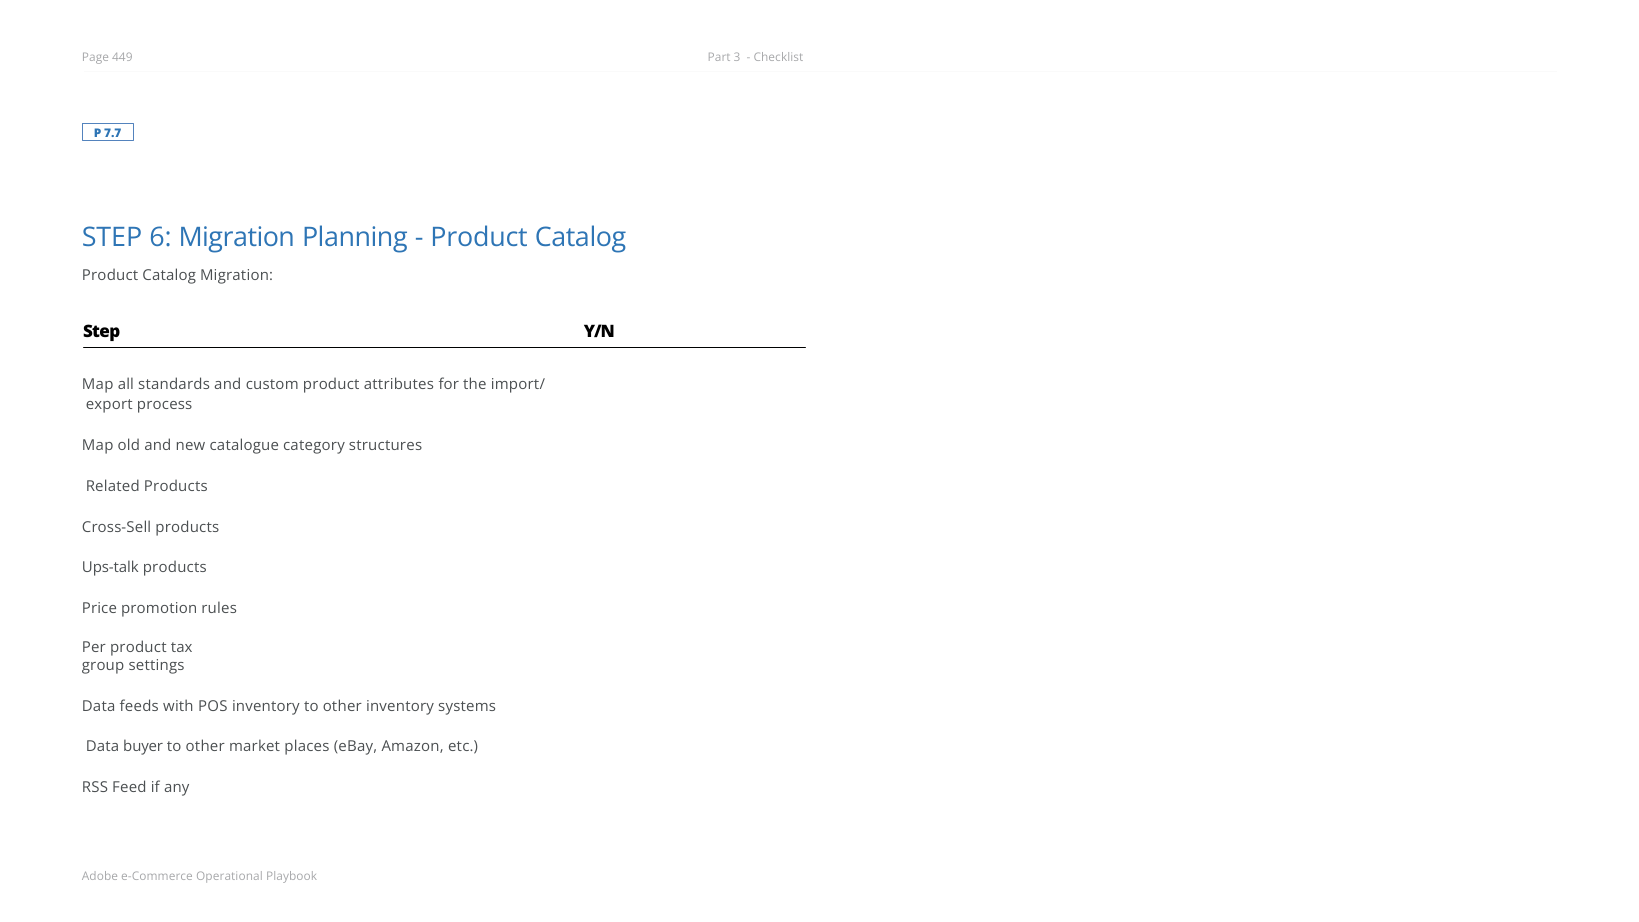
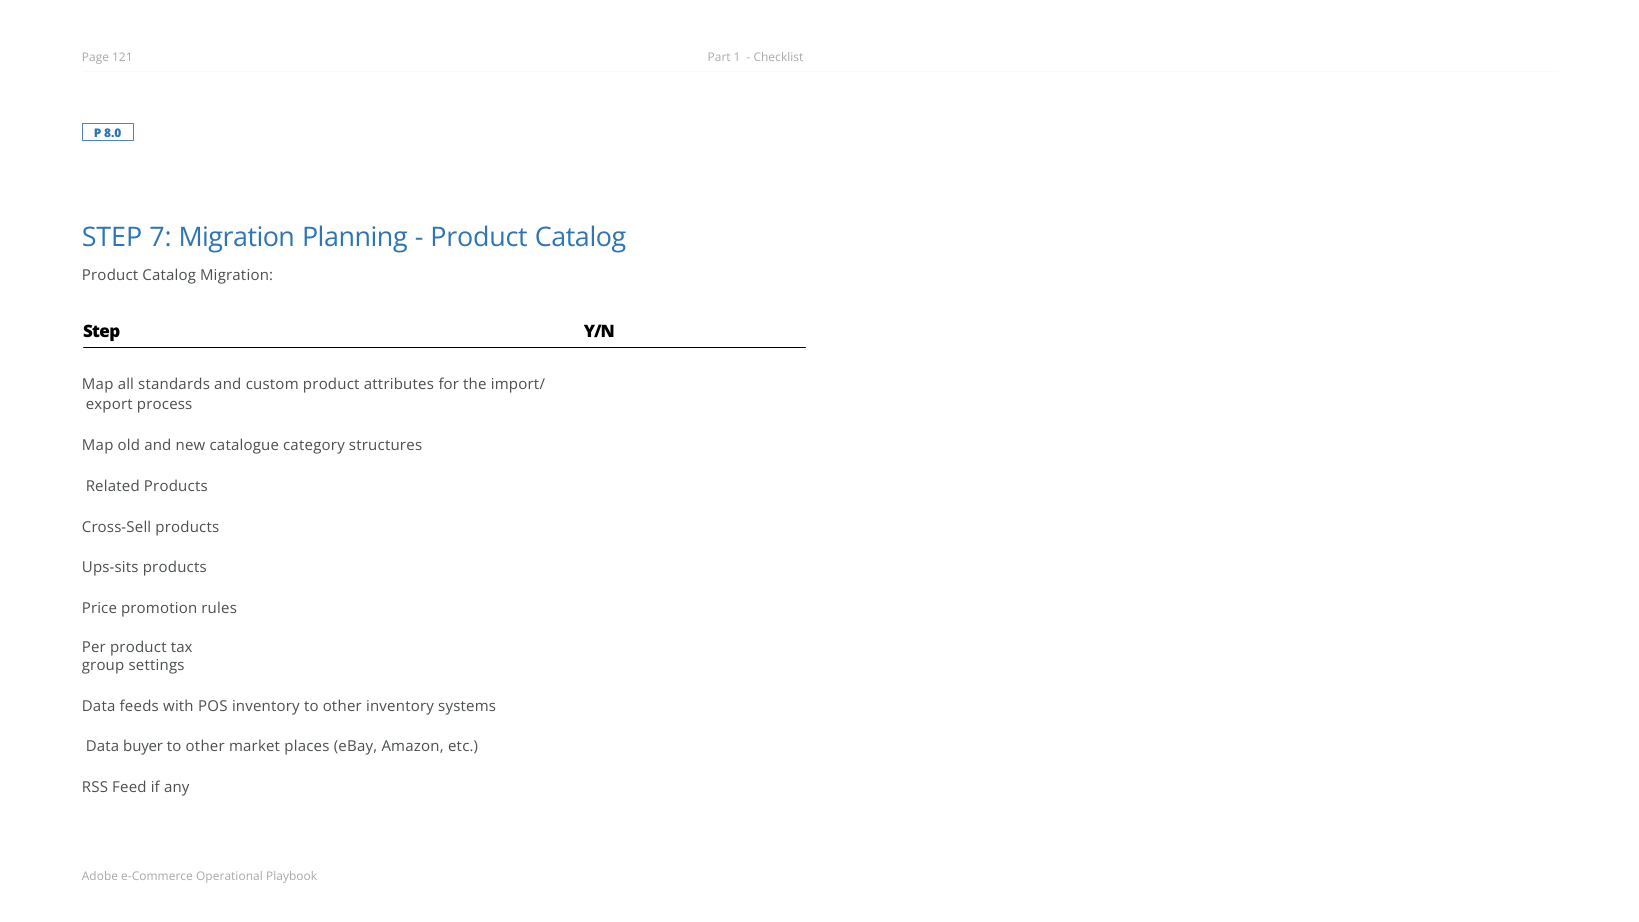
449: 449 -> 121
3: 3 -> 1
7.7: 7.7 -> 8.0
6: 6 -> 7
Ups-talk: Ups-talk -> Ups-sits
